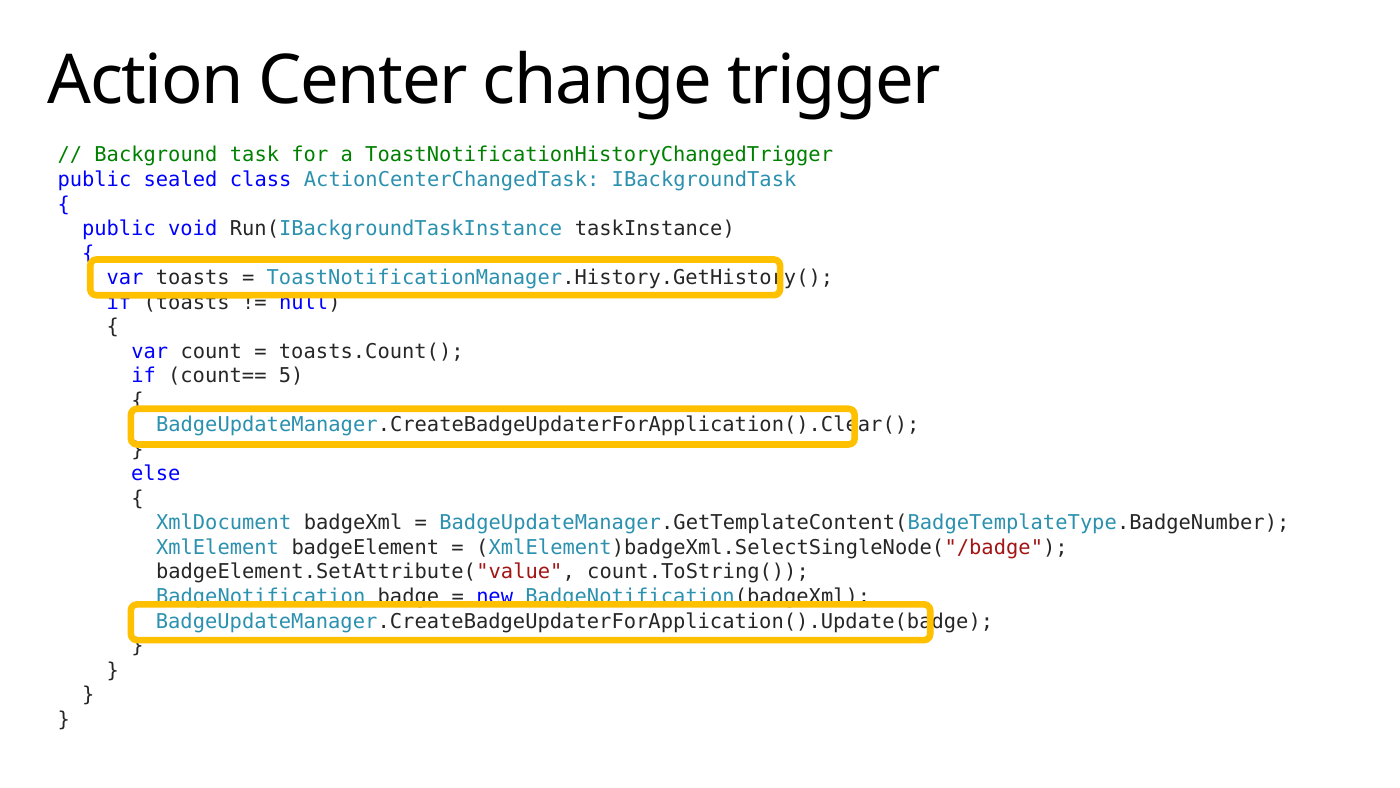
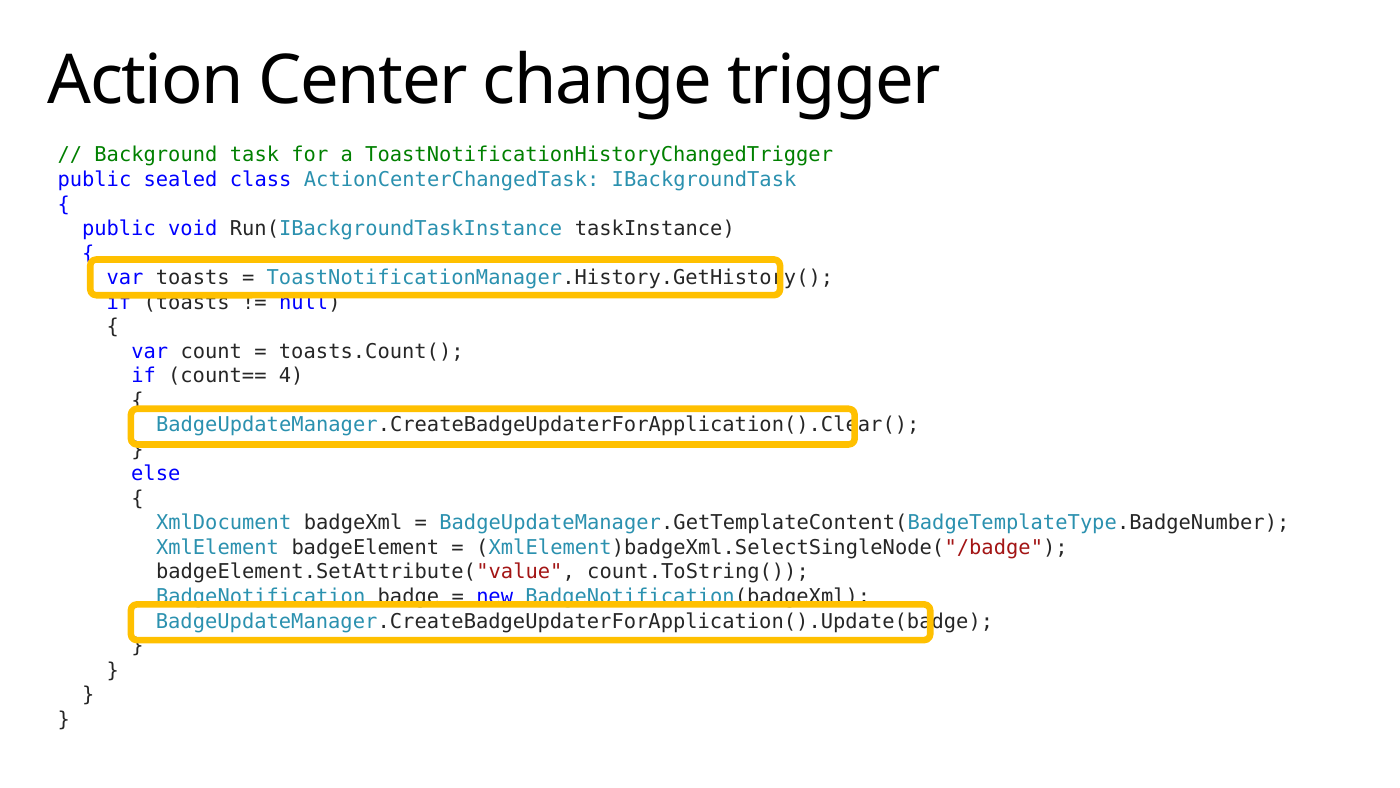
5: 5 -> 4
